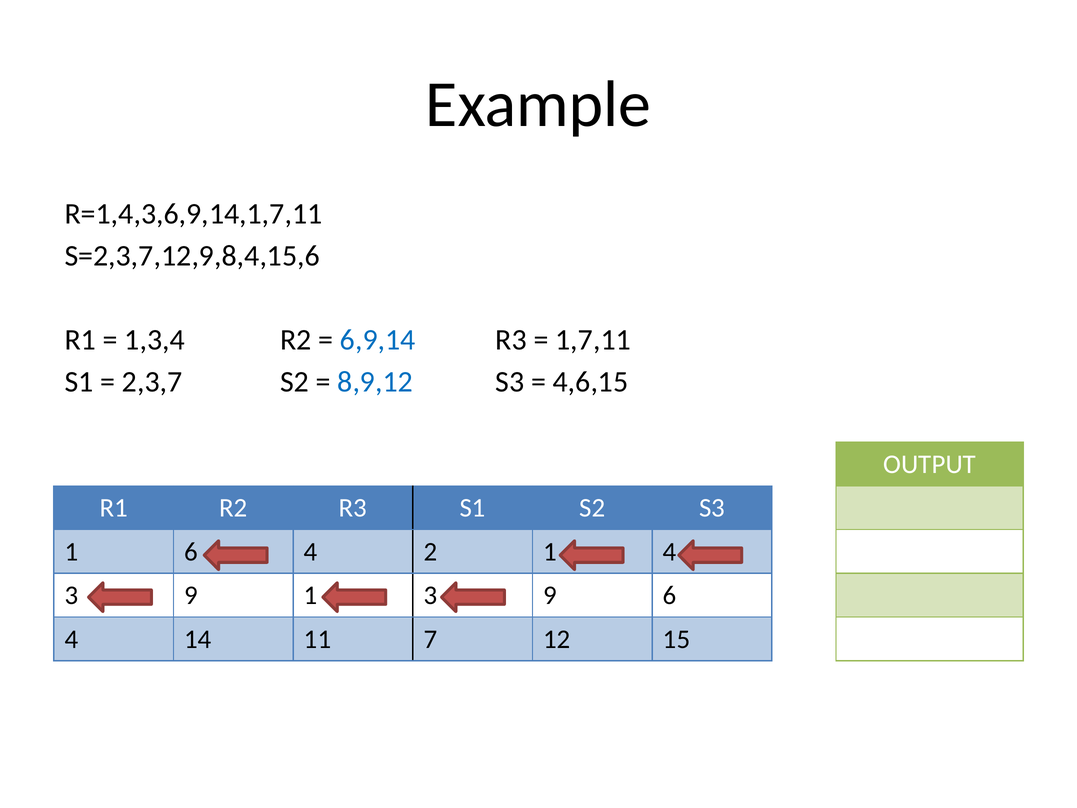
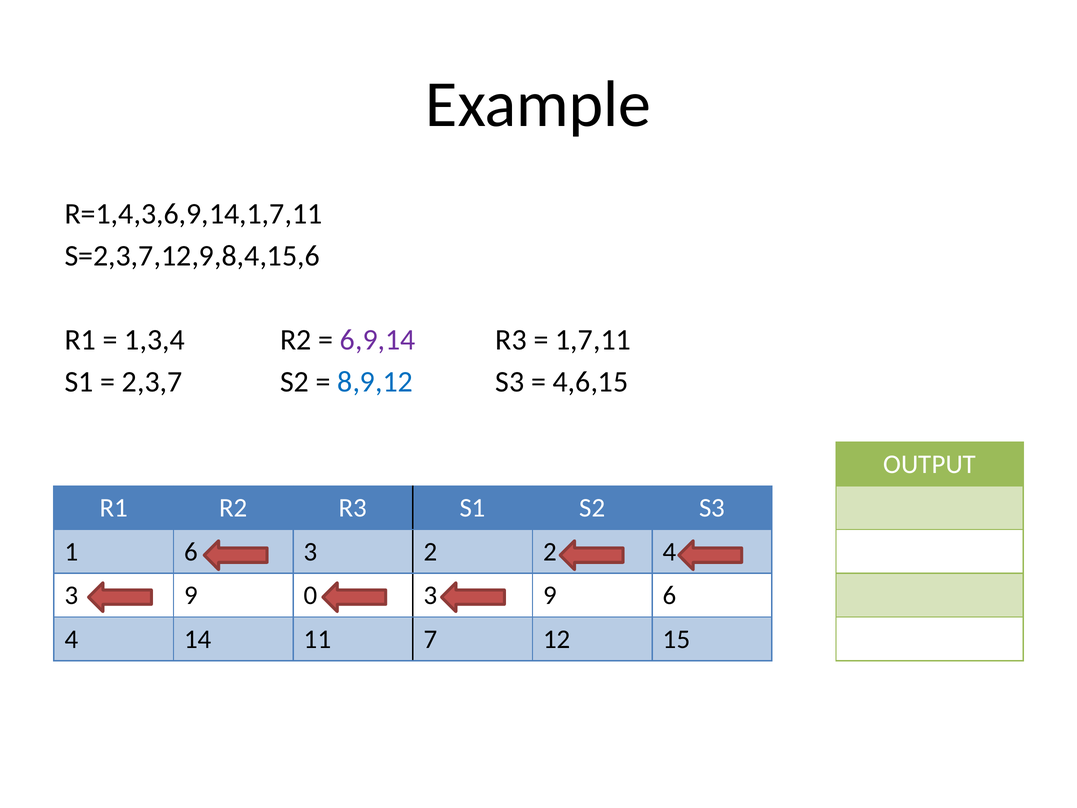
6,9,14 colour: blue -> purple
1 6 4: 4 -> 3
2 1: 1 -> 2
9 1: 1 -> 0
